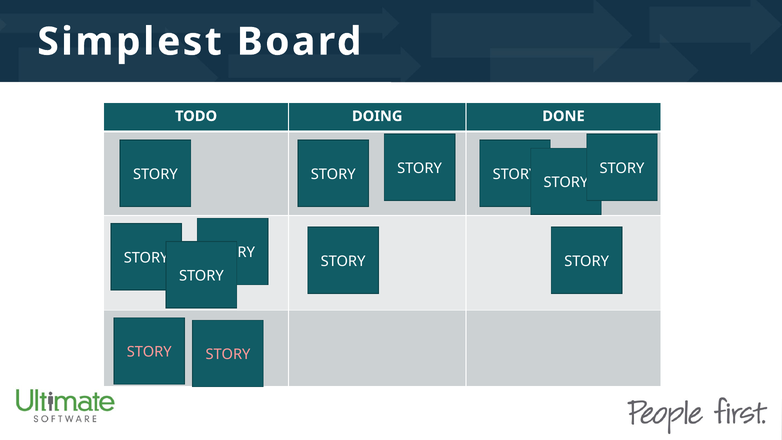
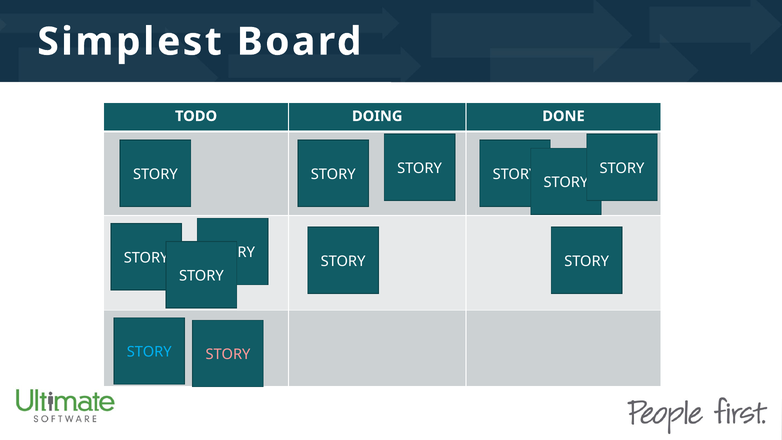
STORY at (149, 352) colour: pink -> light blue
